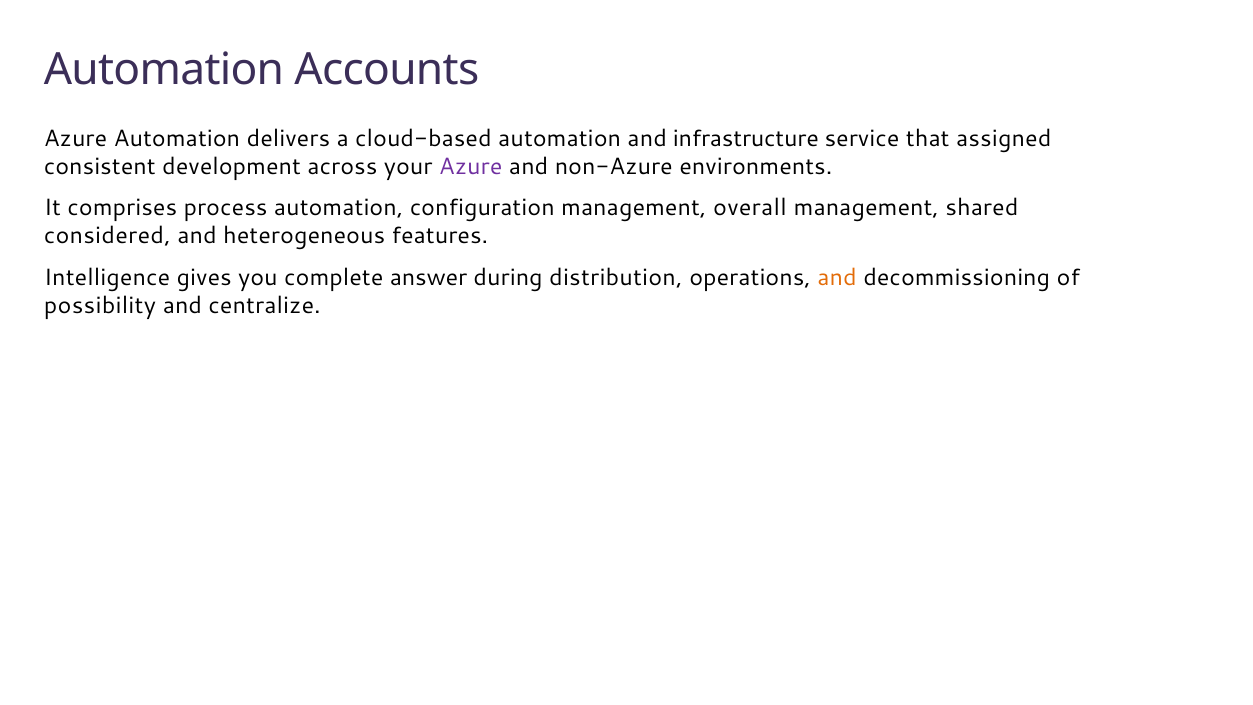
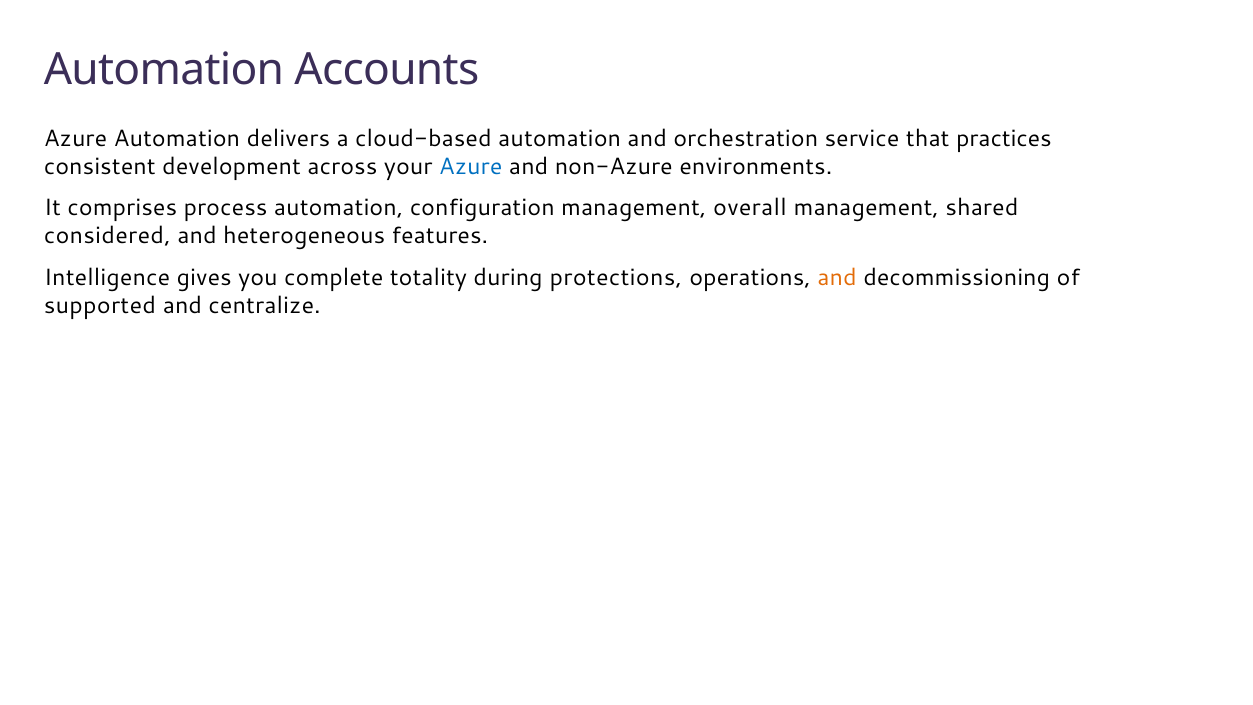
infrastructure: infrastructure -> orchestration
assigned: assigned -> practices
Azure at (471, 167) colour: purple -> blue
answer: answer -> totality
distribution: distribution -> protections
possibility: possibility -> supported
